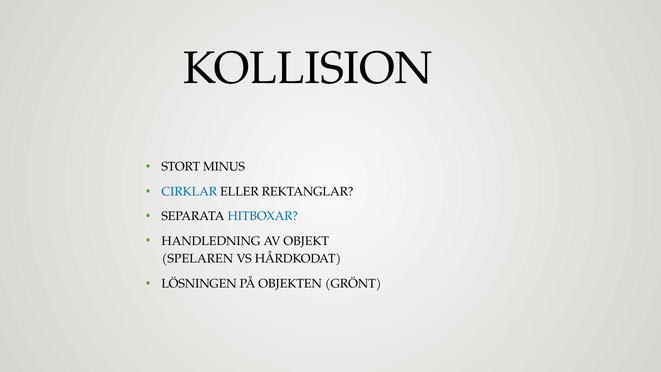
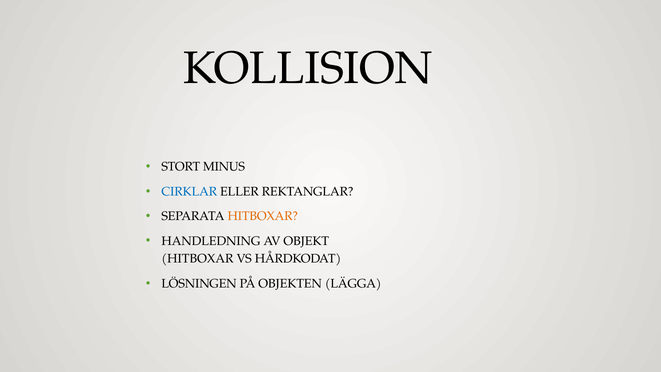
HITBOXAR at (263, 216) colour: blue -> orange
SPELAREN at (197, 259): SPELAREN -> HITBOXAR
GRÖNT: GRÖNT -> LÄGGA
